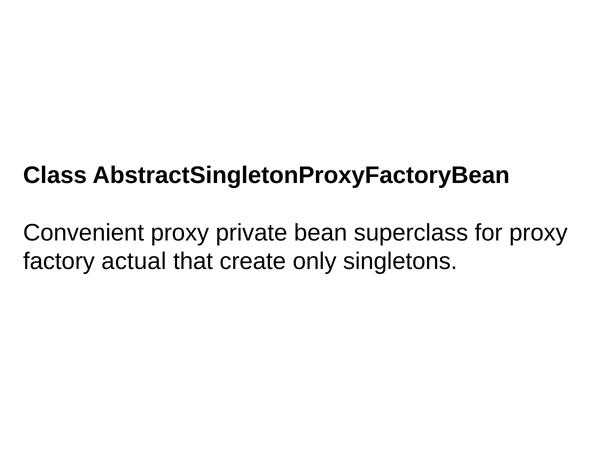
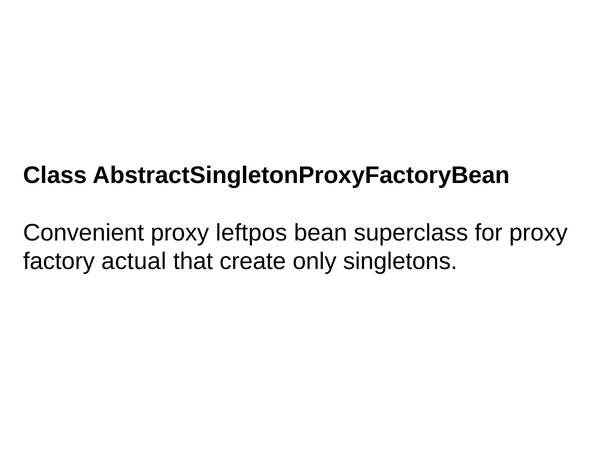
private: private -> leftpos
